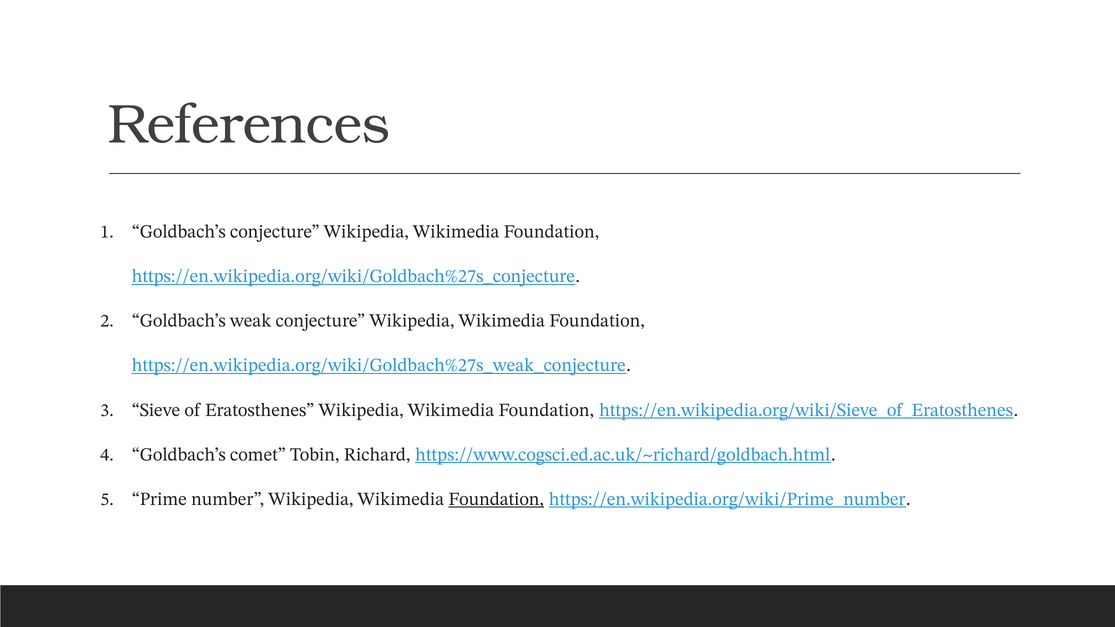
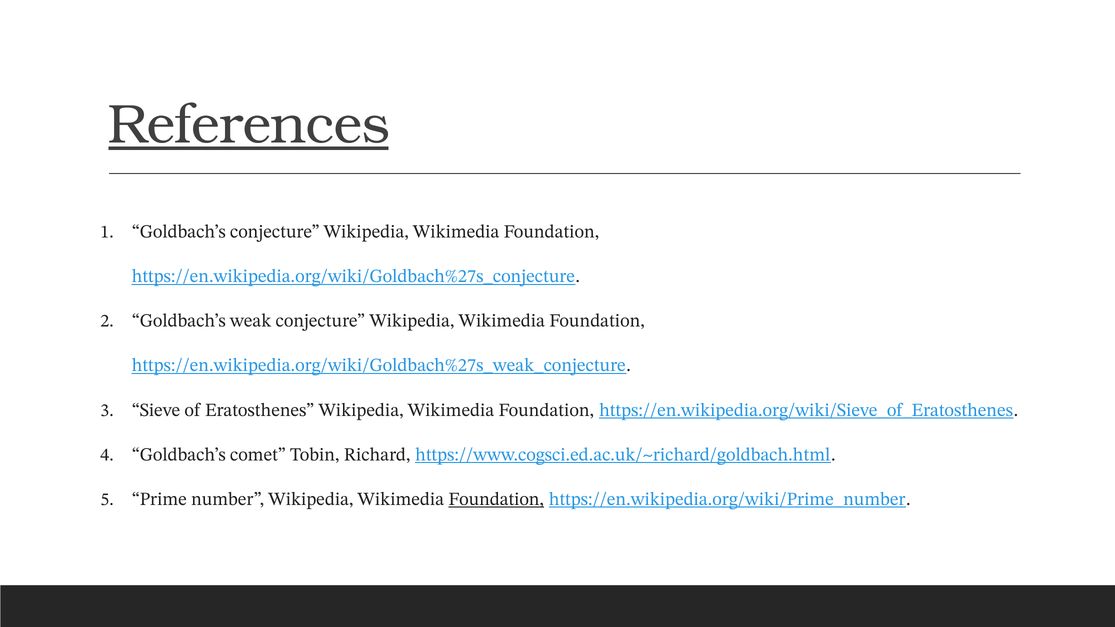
References underline: none -> present
